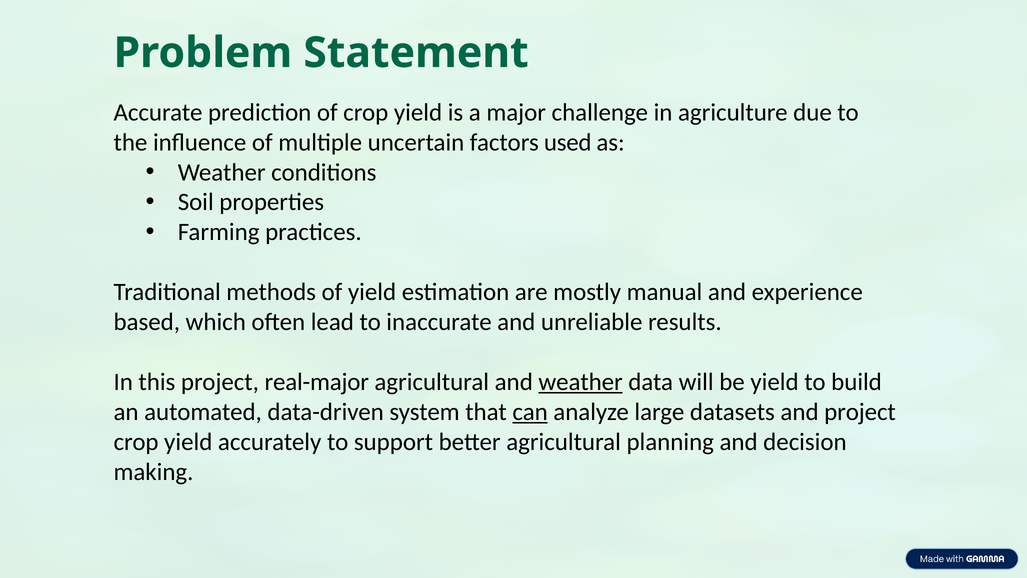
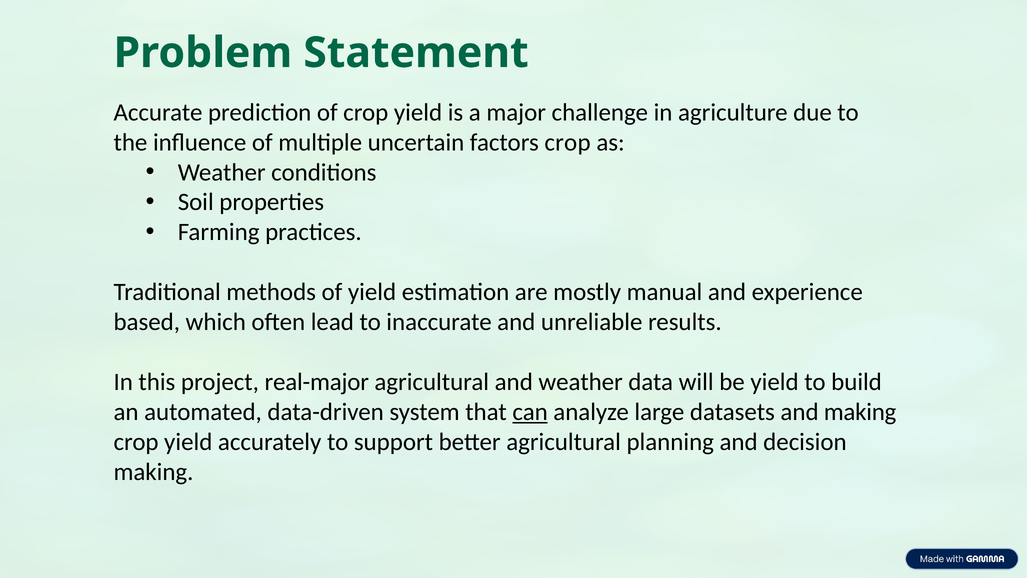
factors used: used -> crop
weather at (581, 382) underline: present -> none
and project: project -> making
